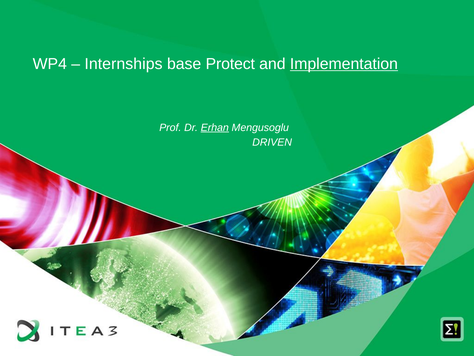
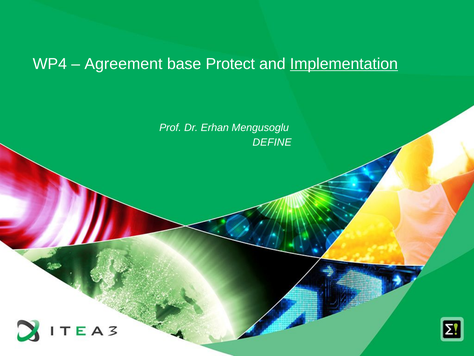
Internships: Internships -> Agreement
Erhan underline: present -> none
DRIVEN: DRIVEN -> DEFINE
